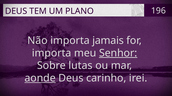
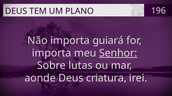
jamais: jamais -> guiará
aonde underline: present -> none
carinho: carinho -> criatura
